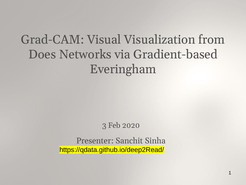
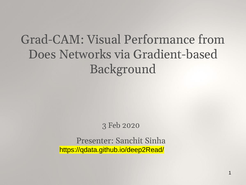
Visualization: Visualization -> Performance
Everingham: Everingham -> Background
